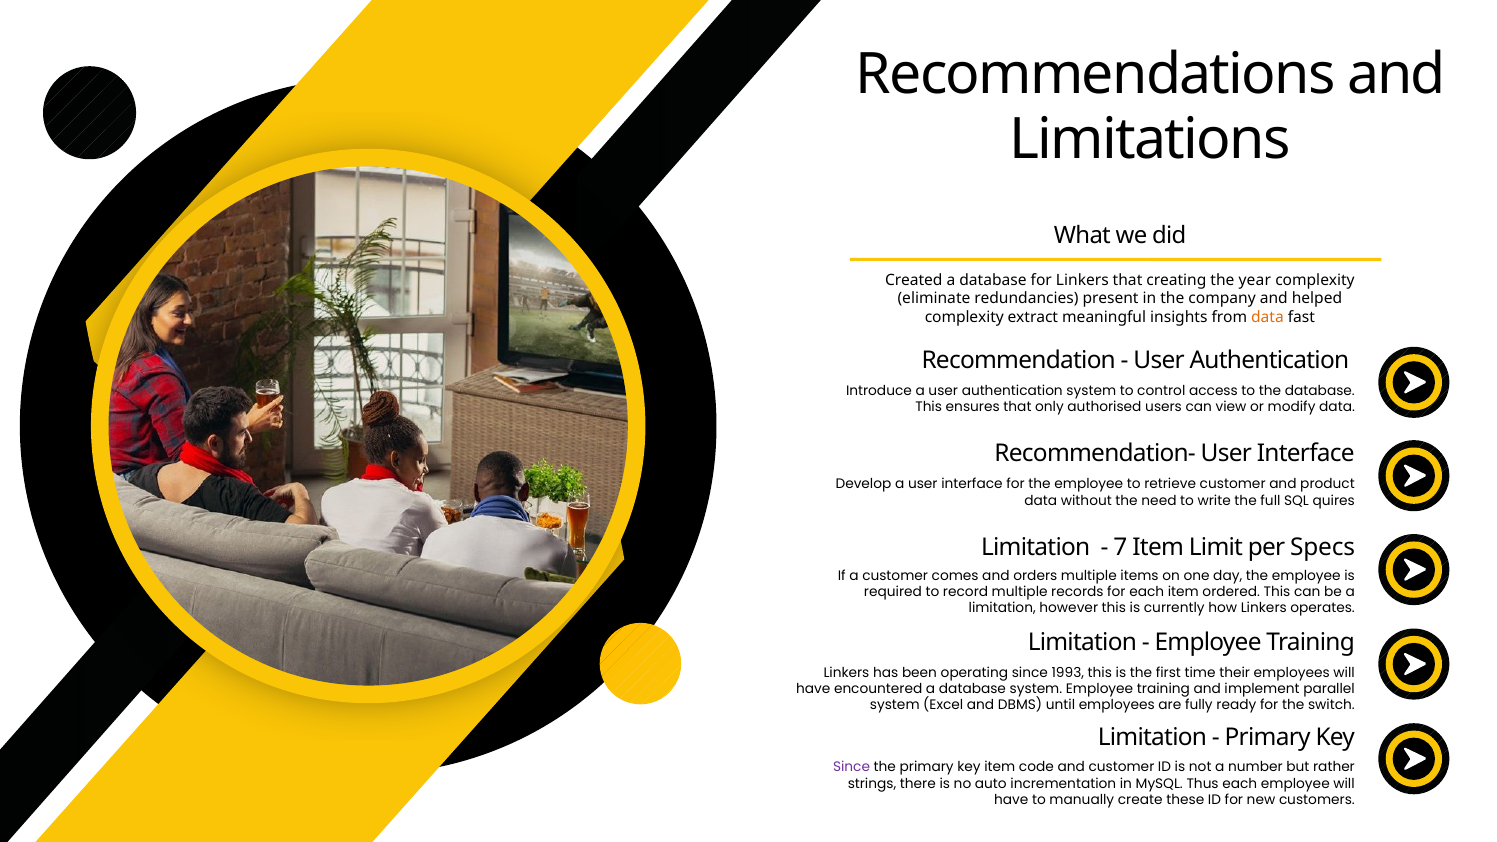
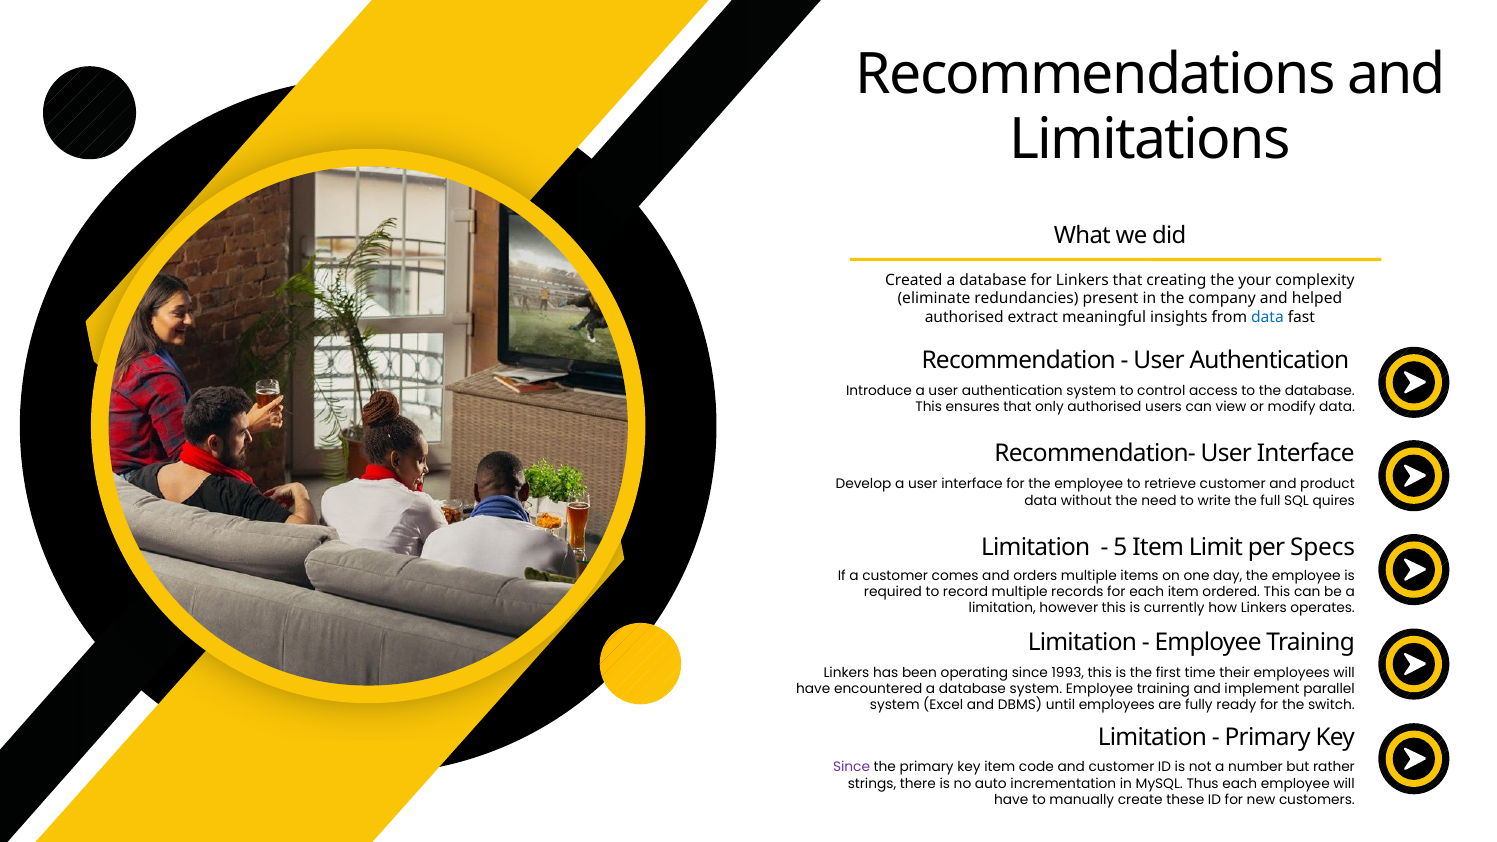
year: year -> your
complexity at (964, 317): complexity -> authorised
data at (1267, 317) colour: orange -> blue
7: 7 -> 5
